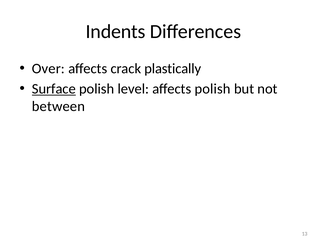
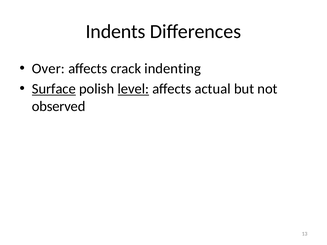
plastically: plastically -> indenting
level underline: none -> present
affects polish: polish -> actual
between: between -> observed
